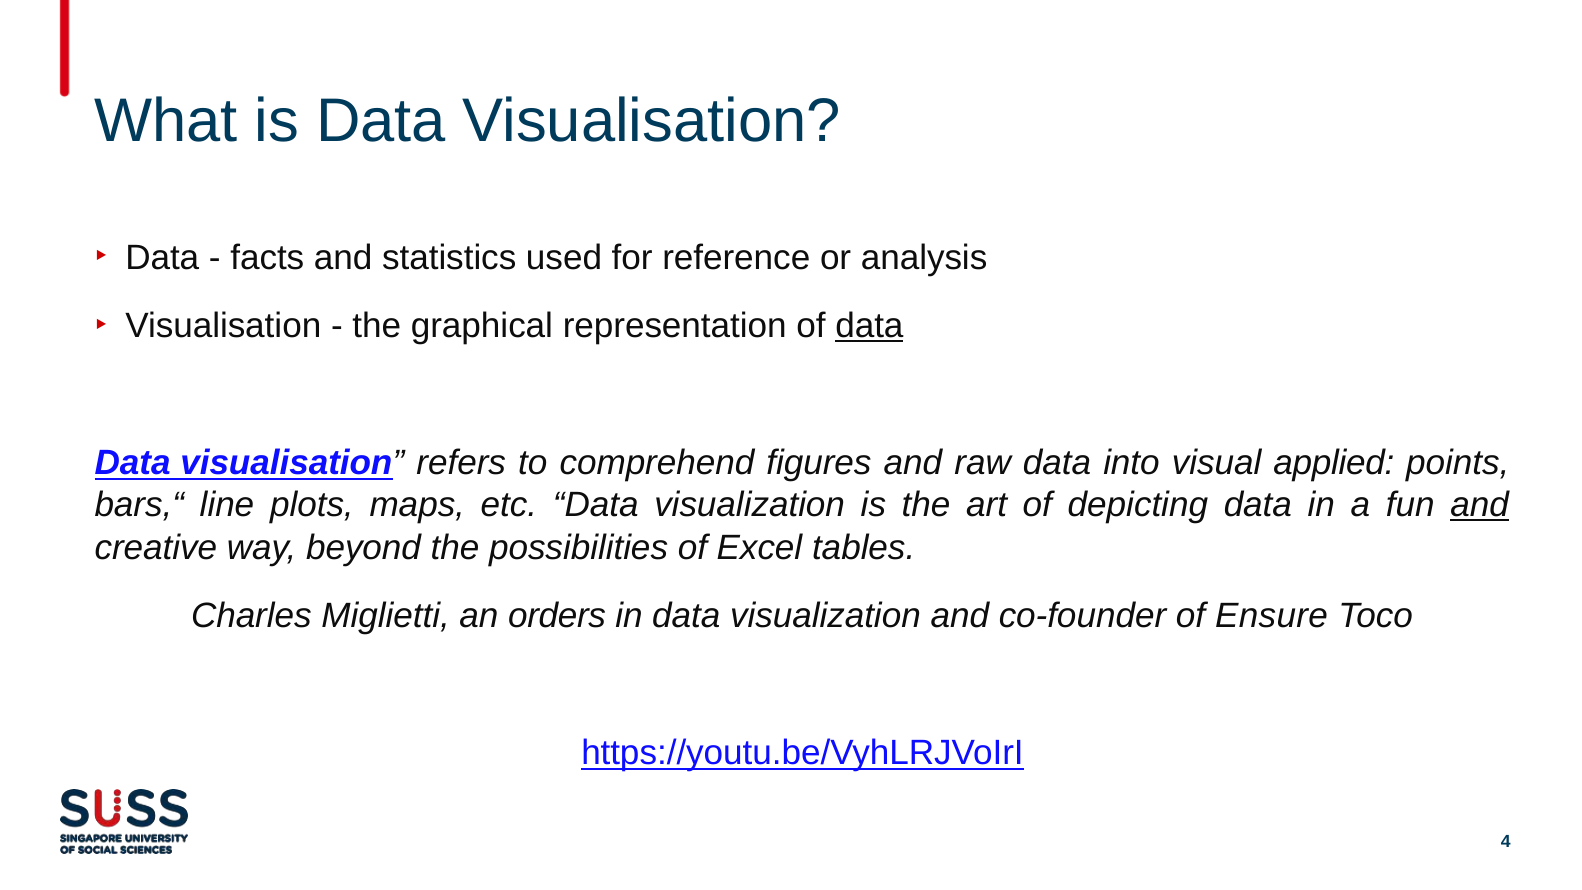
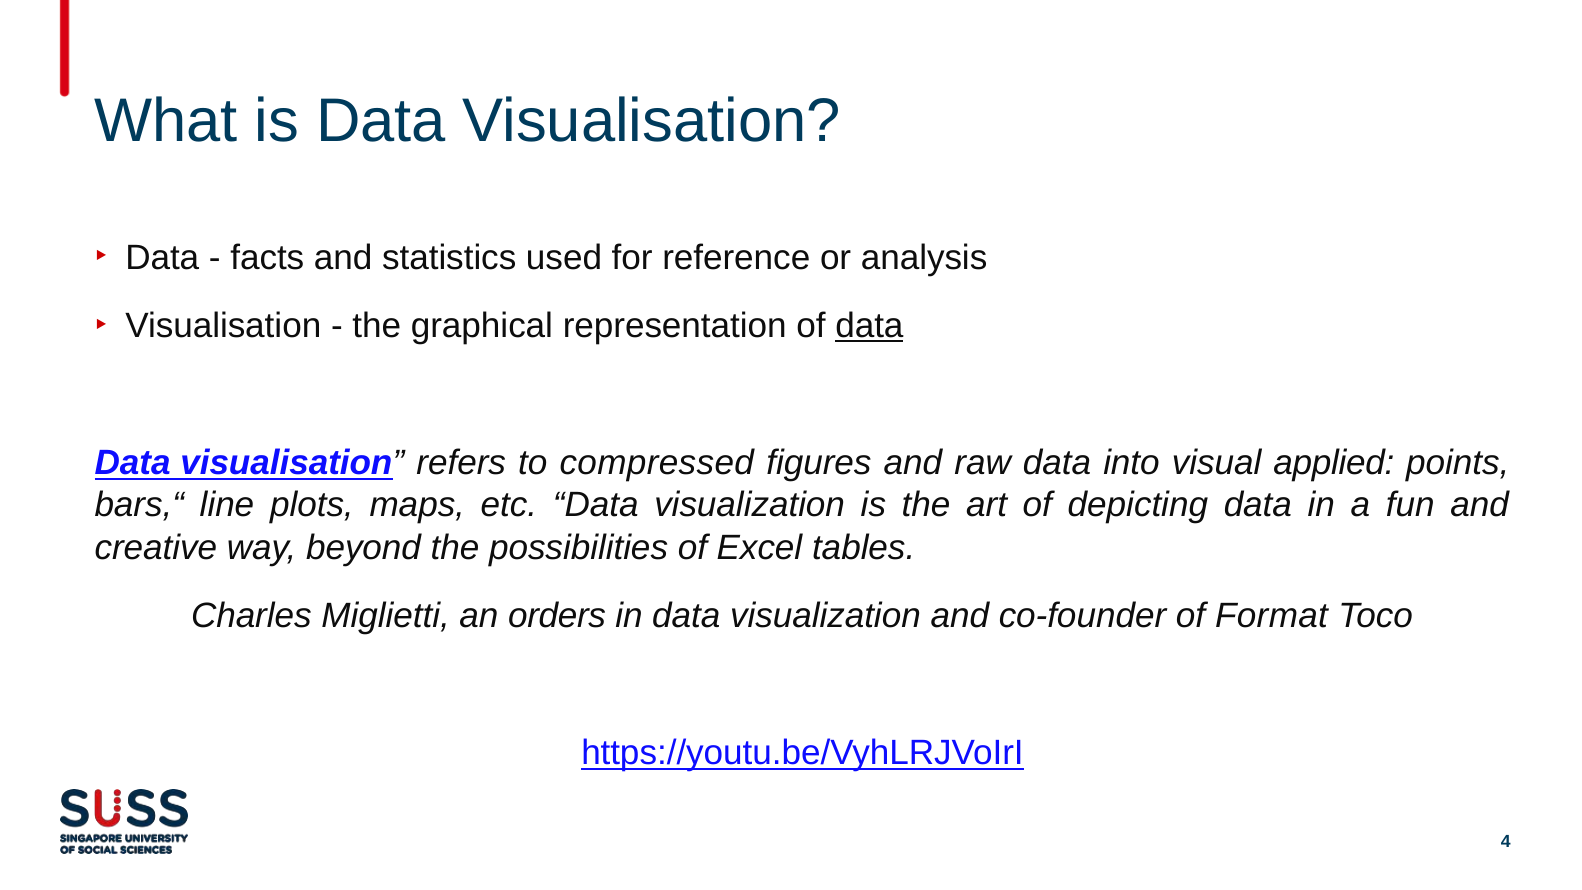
comprehend: comprehend -> compressed
and at (1480, 505) underline: present -> none
Ensure: Ensure -> Format
